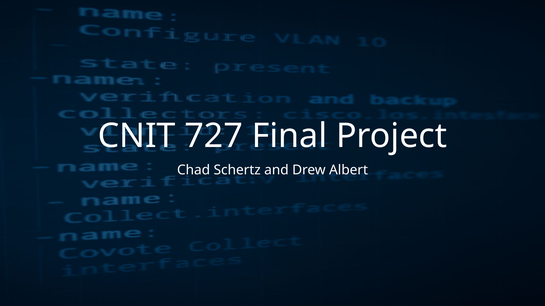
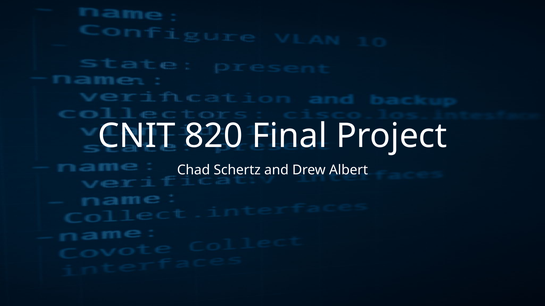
727: 727 -> 820
